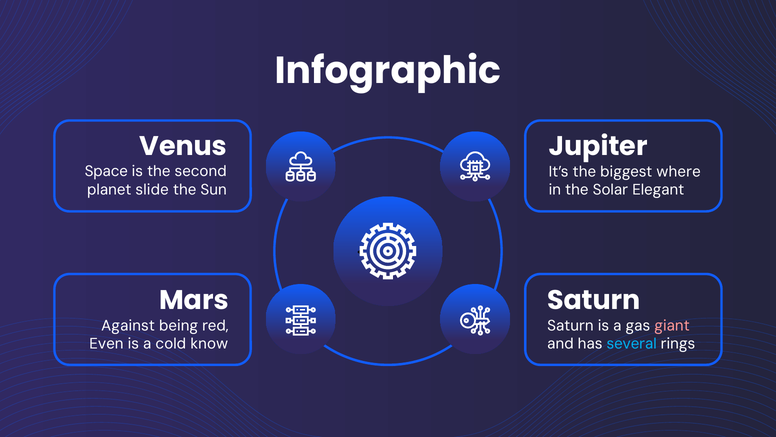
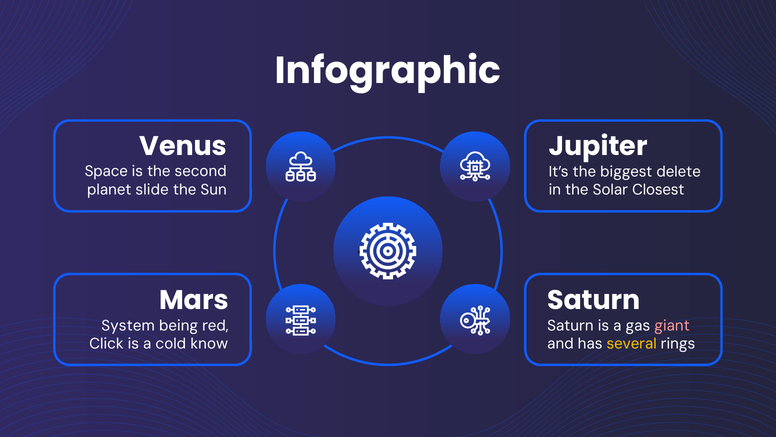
where: where -> delete
Elegant: Elegant -> Closest
Against: Against -> System
Even: Even -> Click
several colour: light blue -> yellow
